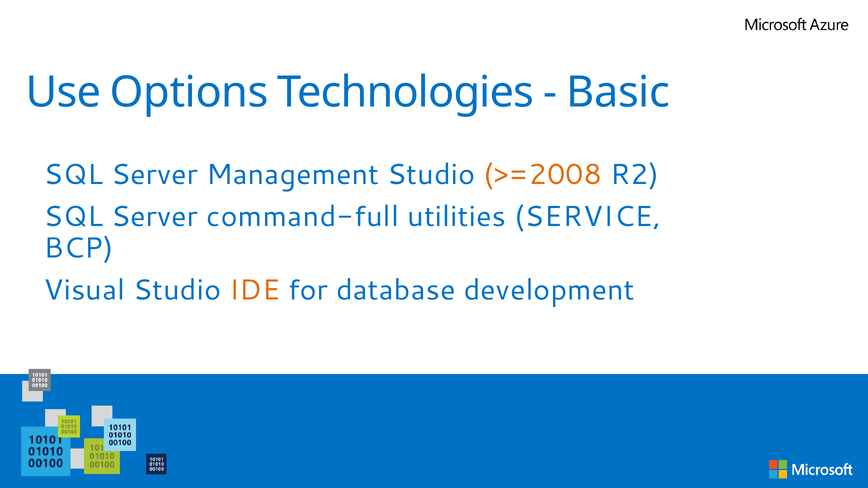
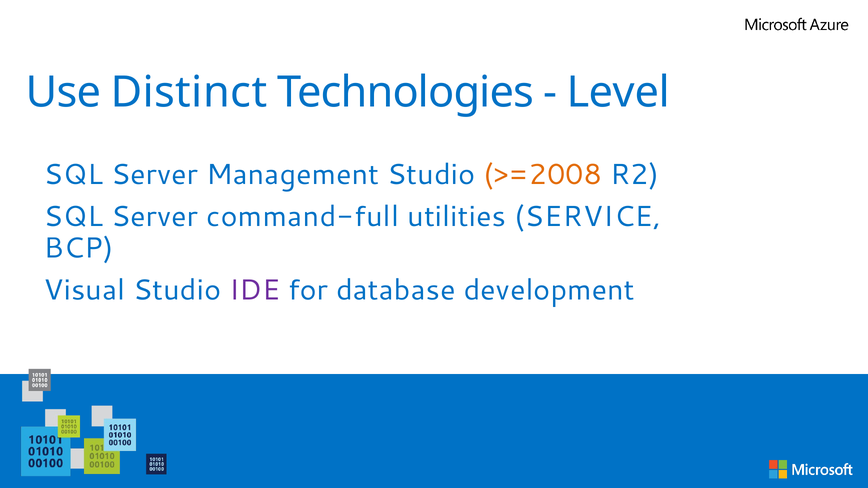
Options: Options -> Distinct
Basic: Basic -> Level
IDE colour: orange -> purple
